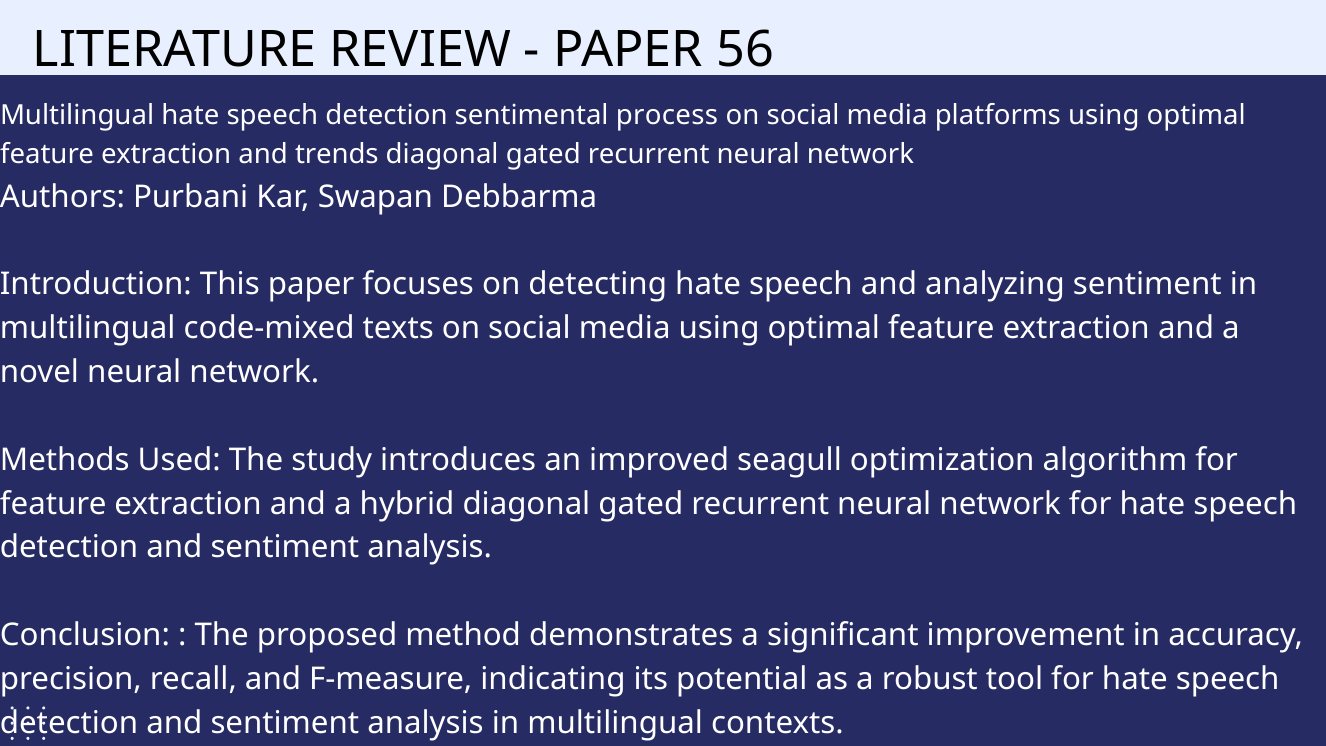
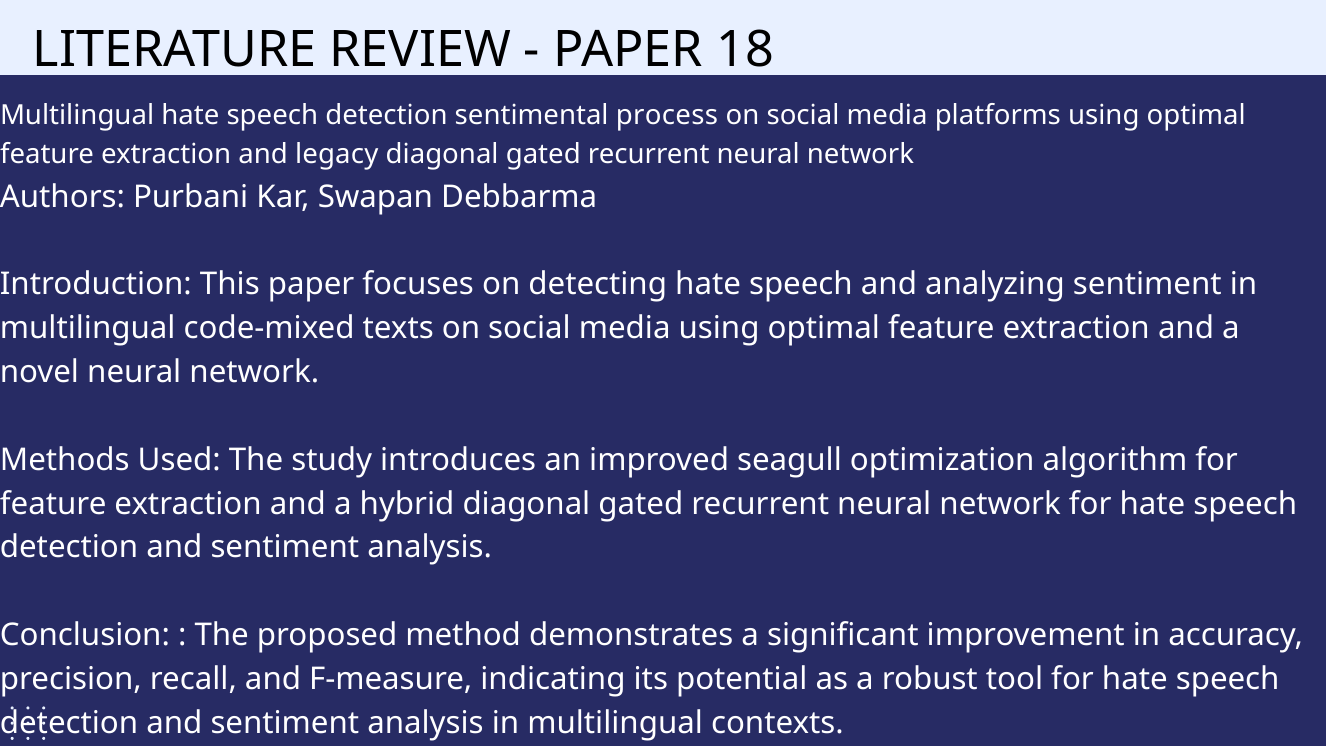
56: 56 -> 18
trends: trends -> legacy
